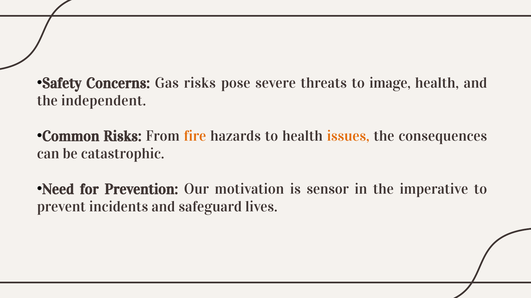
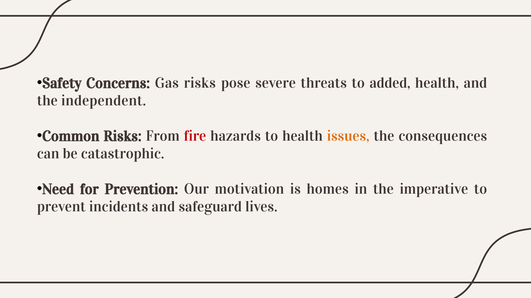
image: image -> added
fire colour: orange -> red
sensor: sensor -> homes
